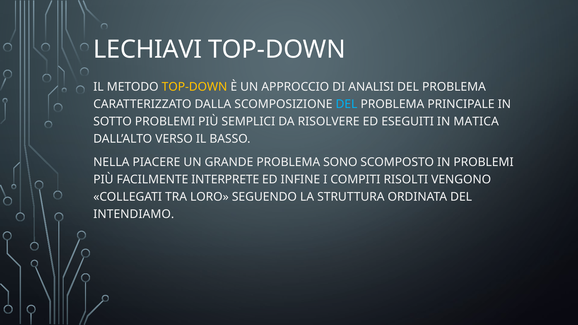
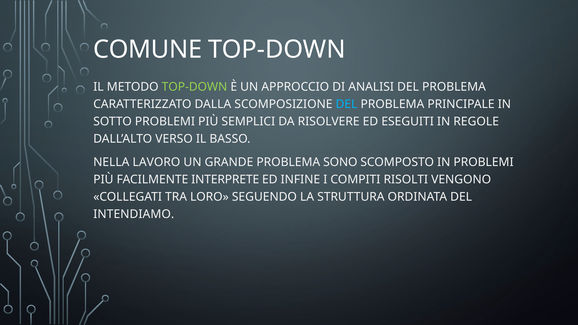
LECHIAVI: LECHIAVI -> COMUNE
TOP-DOWN at (195, 87) colour: yellow -> light green
MATICA: MATICA -> REGOLE
PIACERE: PIACERE -> LAVORO
